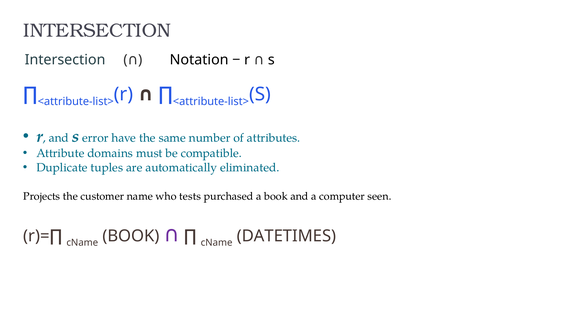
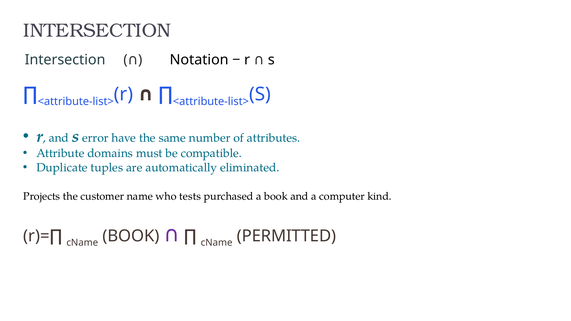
seen: seen -> kind
DATETIMES: DATETIMES -> PERMITTED
